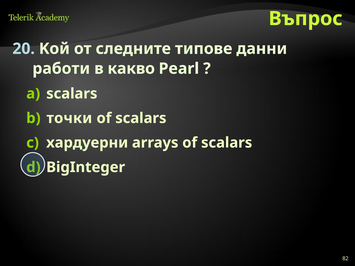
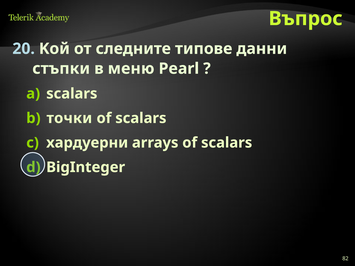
работи: работи -> стъпки
какво: какво -> меню
